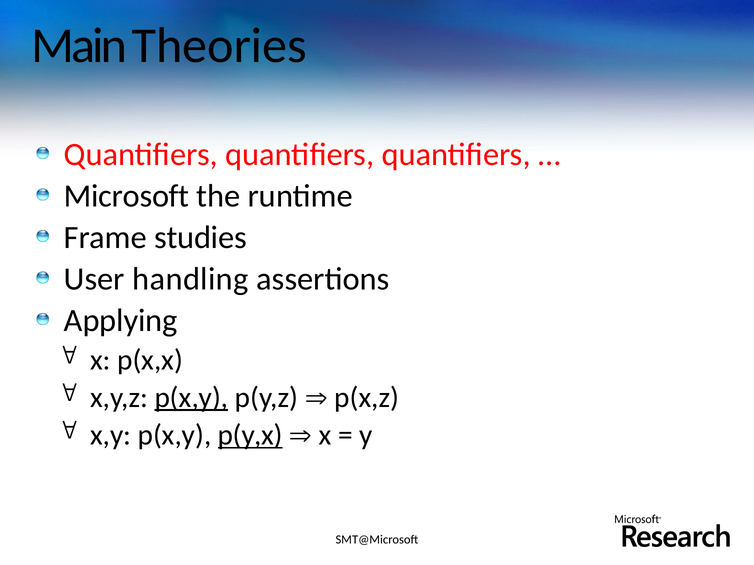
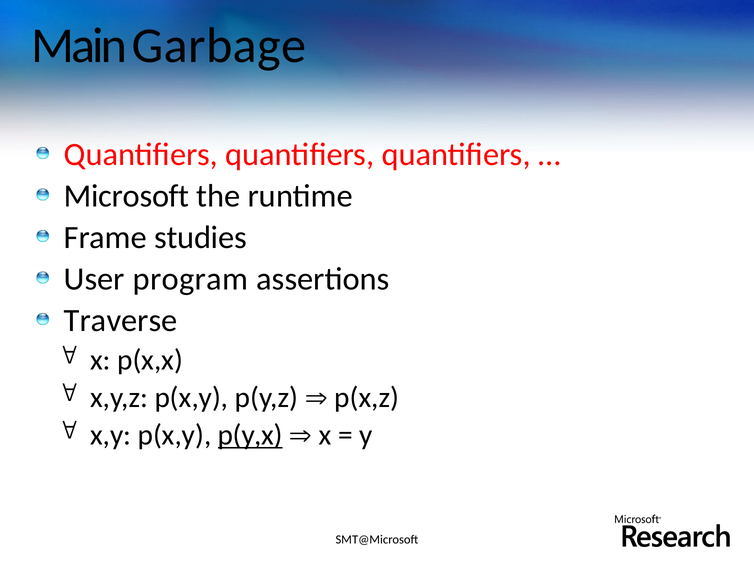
Theories: Theories -> Garbage
handling: handling -> program
Applying: Applying -> Traverse
p(x,y at (191, 398) underline: present -> none
